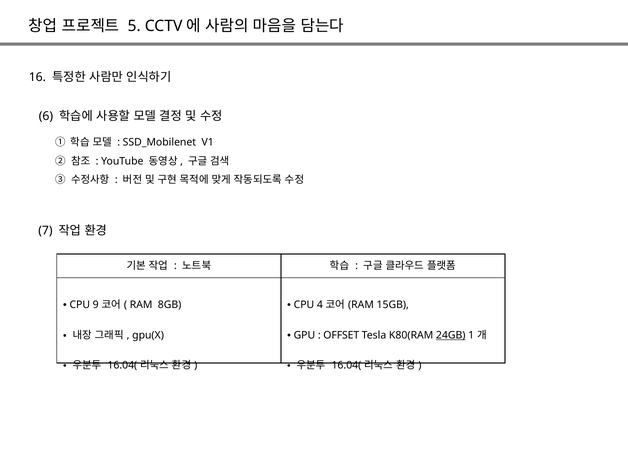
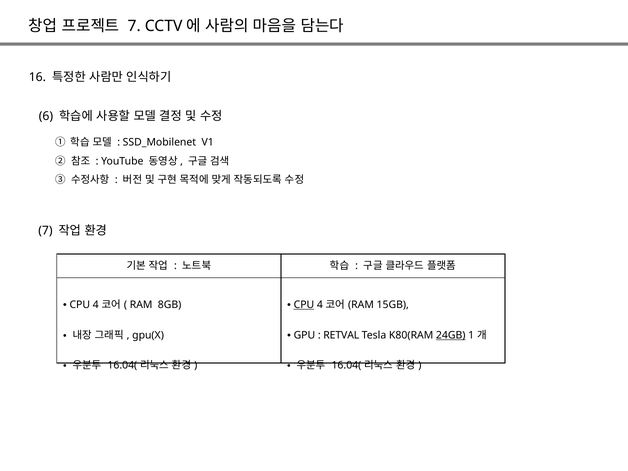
5 at (134, 26): 5 -> 7
9 at (96, 305): 9 -> 4
CPU at (304, 305) underline: none -> present
OFFSET: OFFSET -> RETVAL
